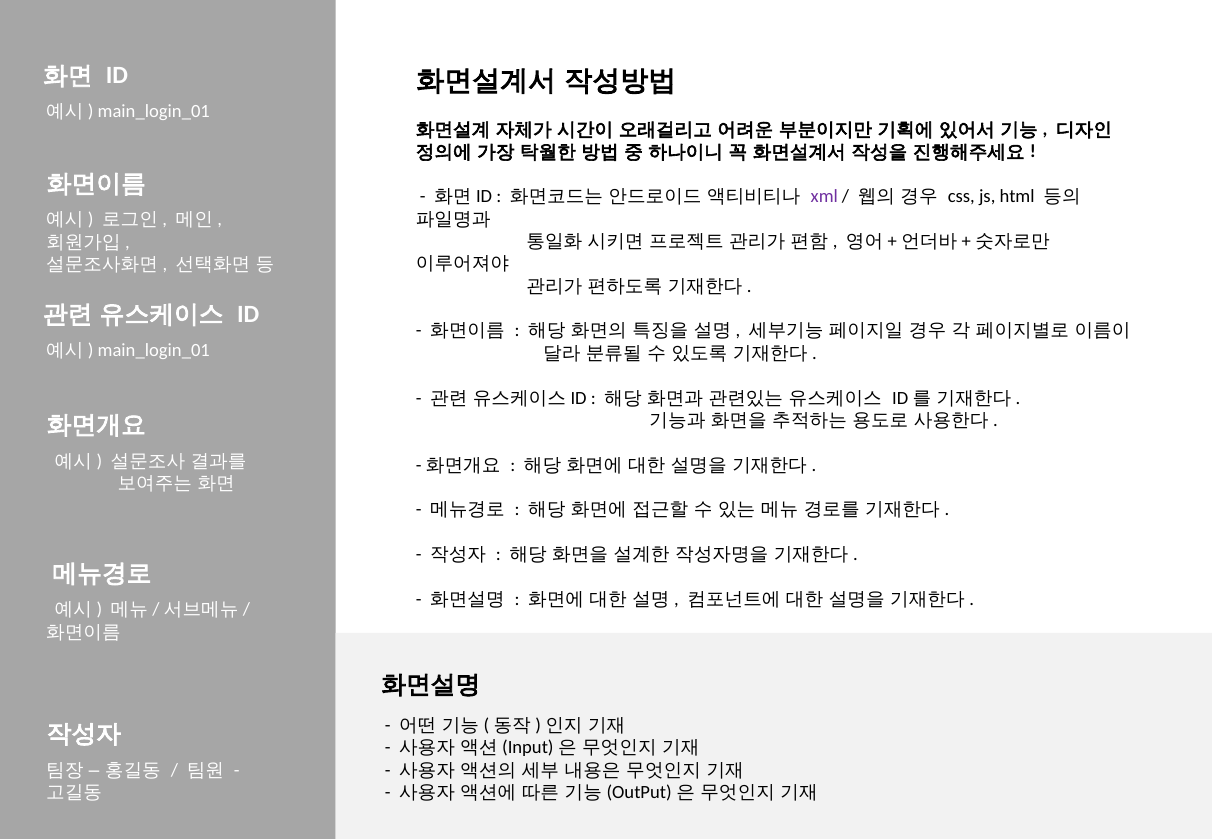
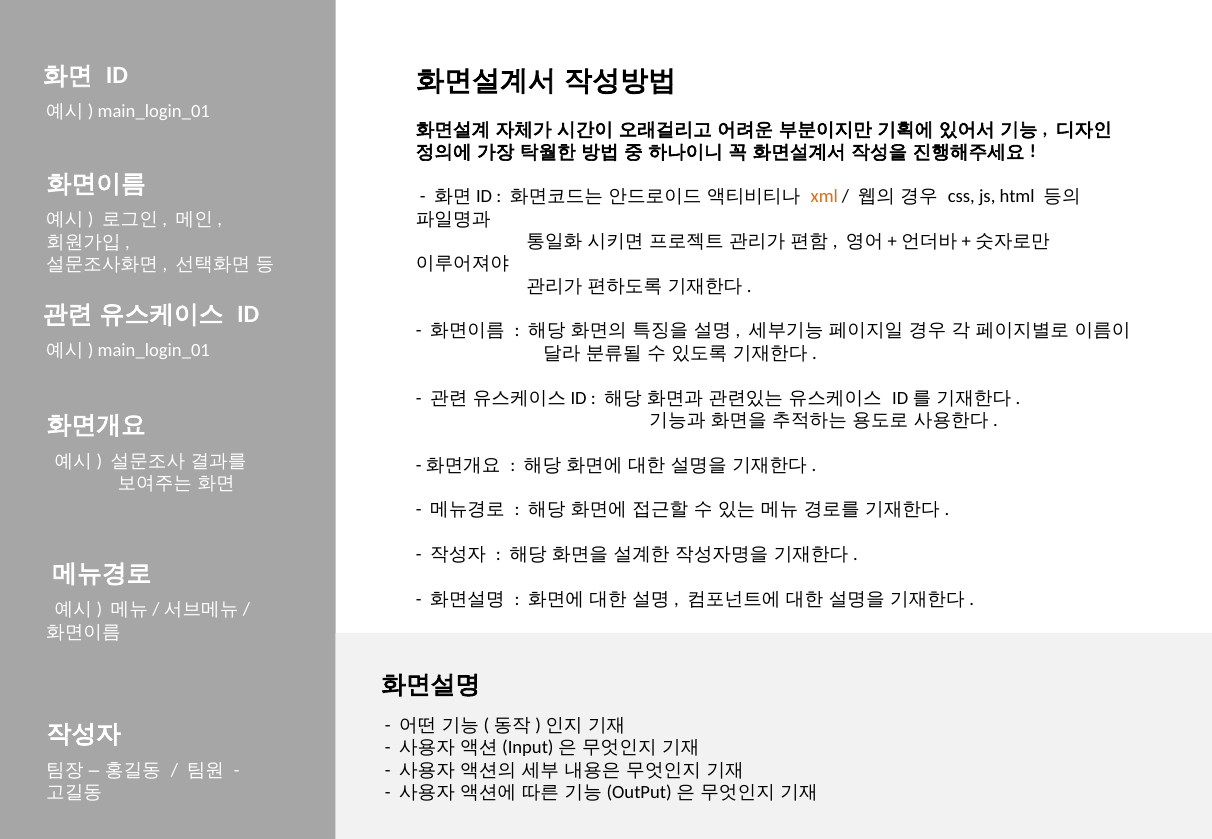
xml colour: purple -> orange
